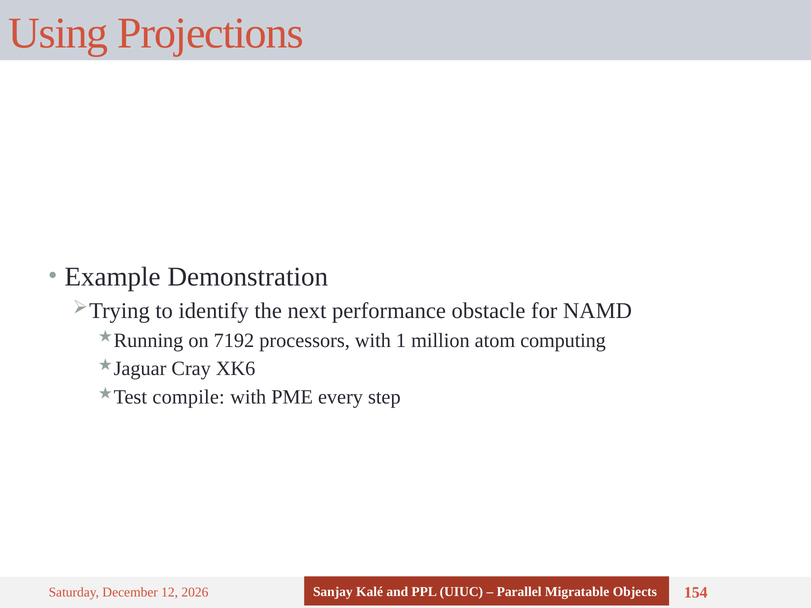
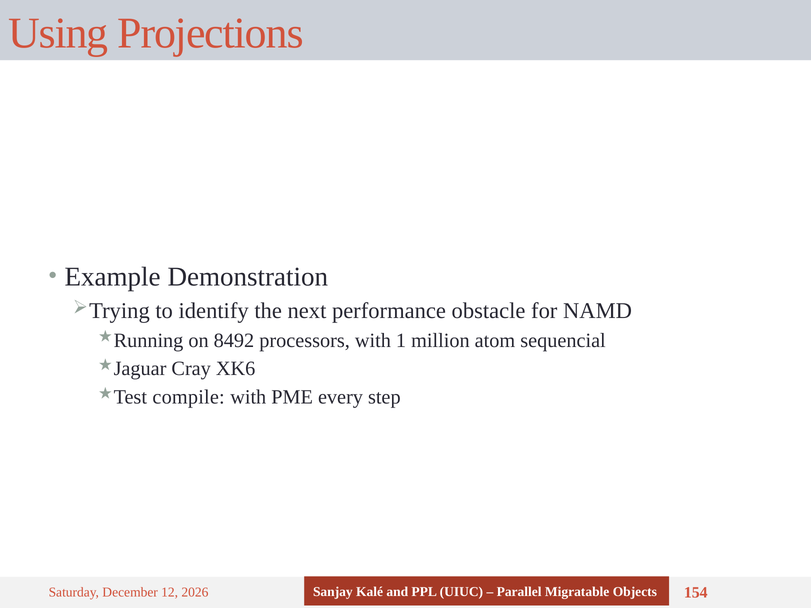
7192: 7192 -> 8492
computing: computing -> sequencial
